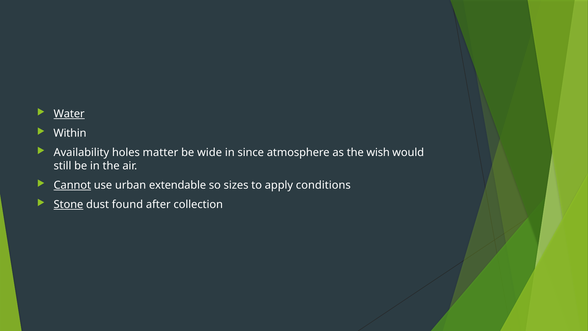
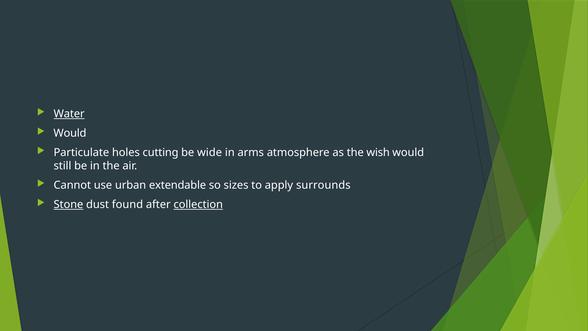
Within at (70, 133): Within -> Would
Availability: Availability -> Particulate
matter: matter -> cutting
since: since -> arms
Cannot underline: present -> none
conditions: conditions -> surrounds
collection underline: none -> present
